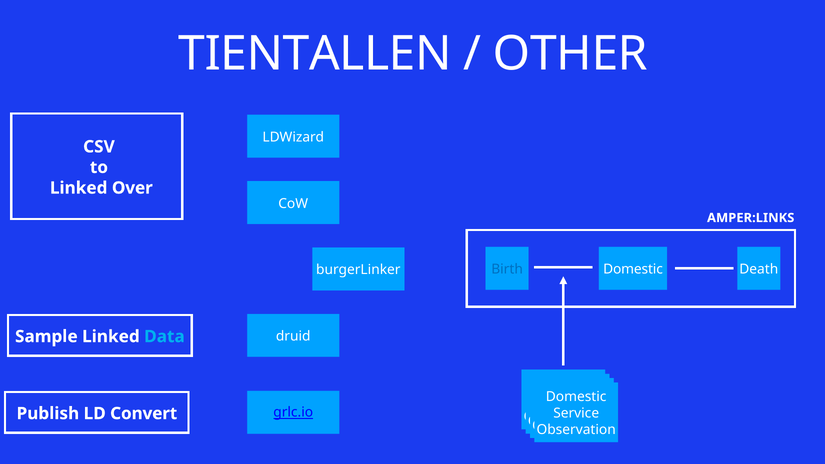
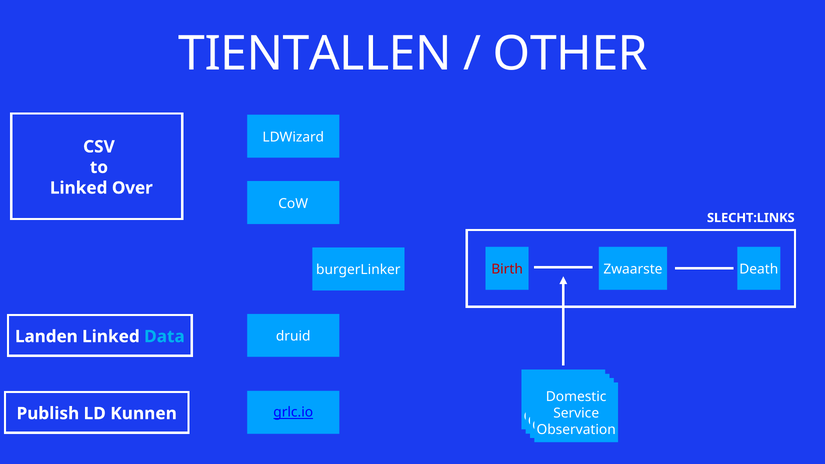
AMPER:LINKS: AMPER:LINKS -> SLECHT:LINKS
Birth colour: blue -> red
Domestic at (633, 269): Domestic -> Zwaarste
Sample: Sample -> Landen
Convert: Convert -> Kunnen
